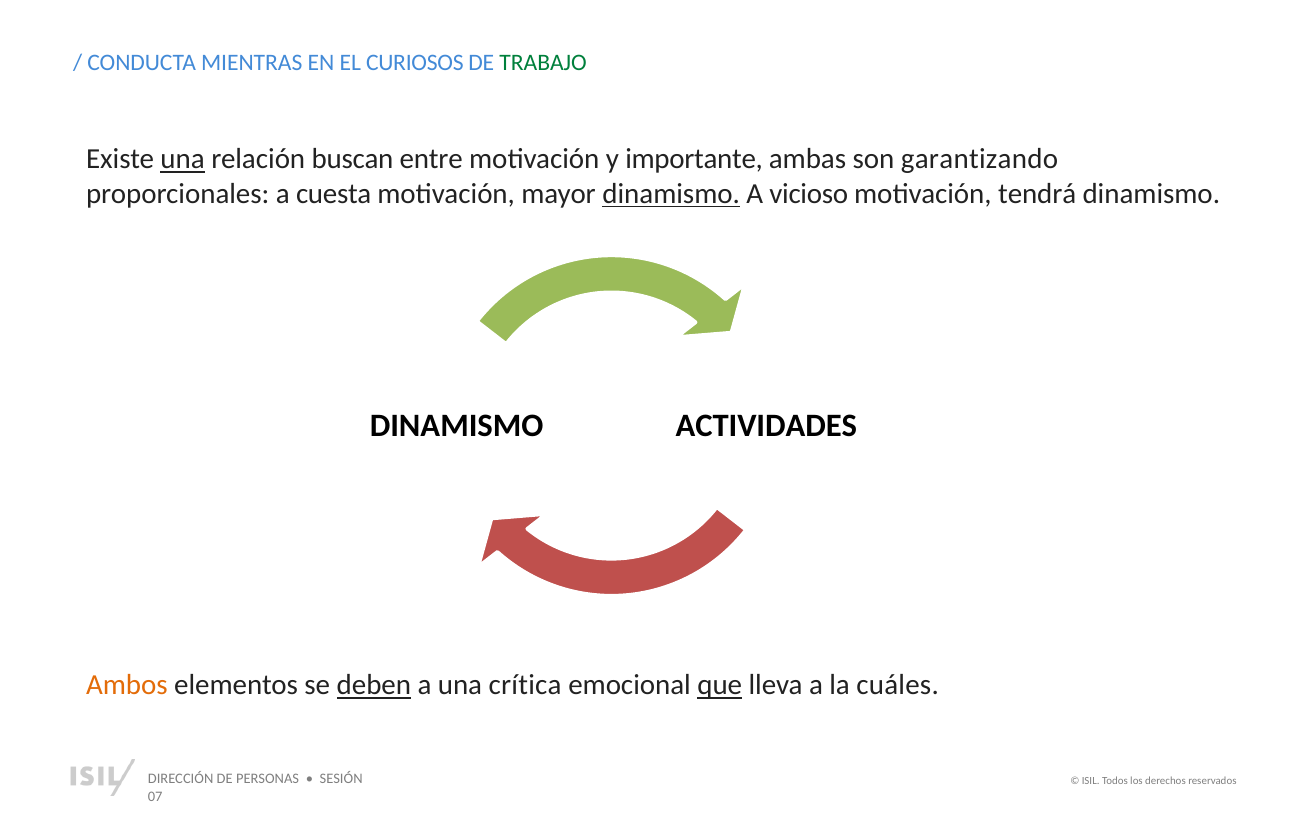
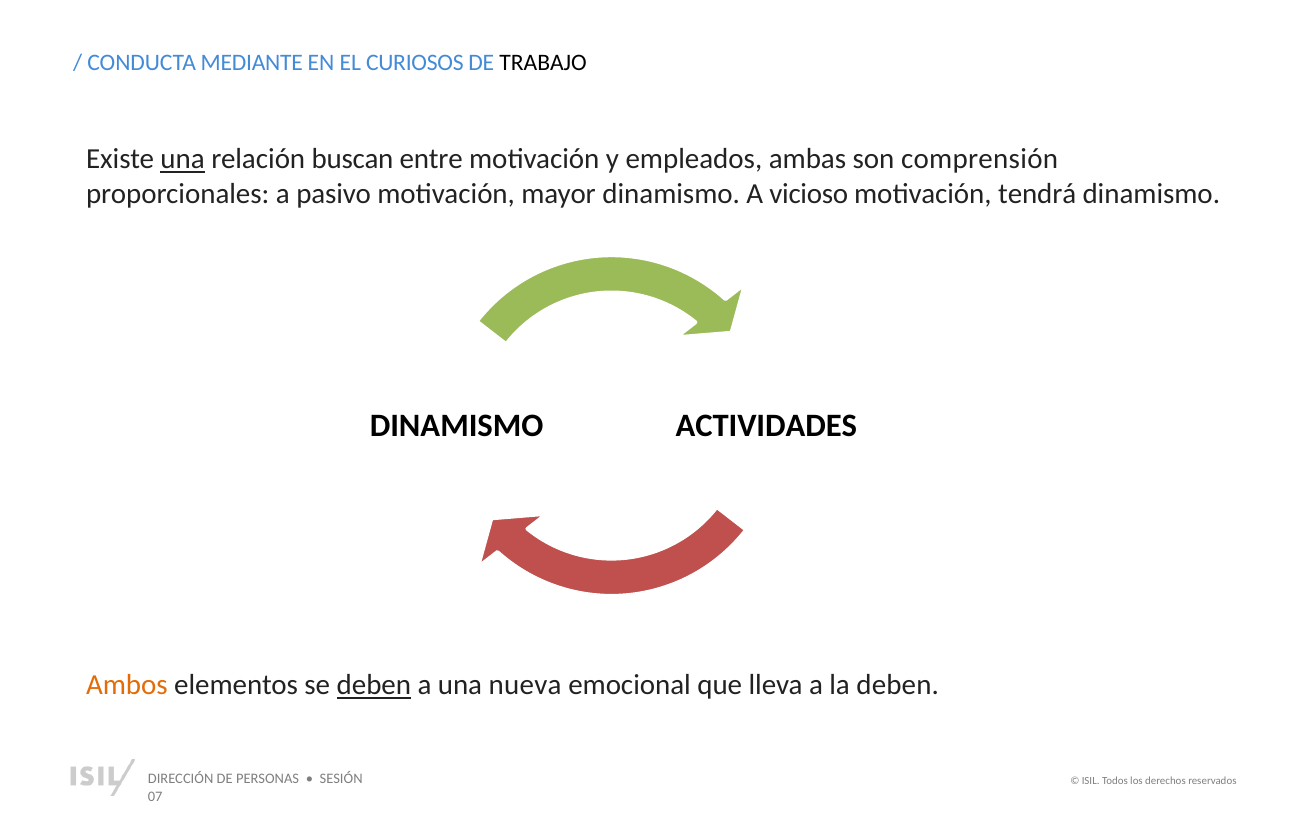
MIENTRAS: MIENTRAS -> MEDIANTE
TRABAJO colour: green -> black
importante: importante -> empleados
garantizando: garantizando -> comprensión
cuesta: cuesta -> pasivo
dinamismo at (671, 194) underline: present -> none
crítica: crítica -> nueva
que underline: present -> none
la cuáles: cuáles -> deben
